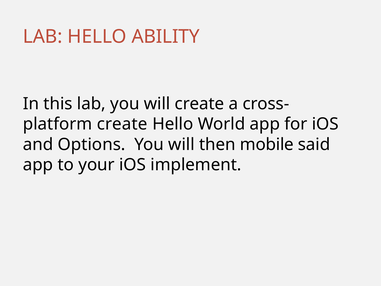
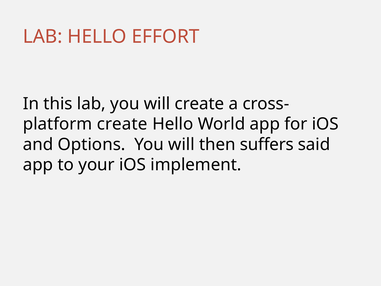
ABILITY: ABILITY -> EFFORT
mobile: mobile -> suffers
